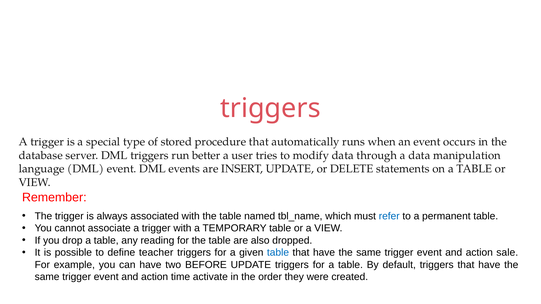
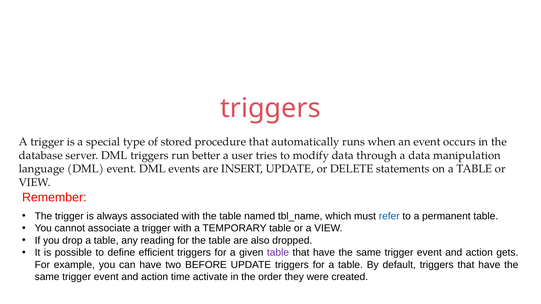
teacher: teacher -> efficient
table at (278, 253) colour: blue -> purple
sale: sale -> gets
